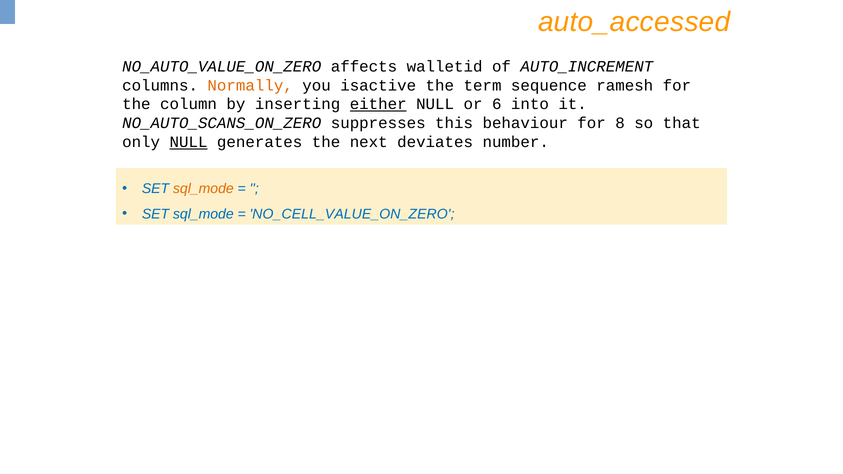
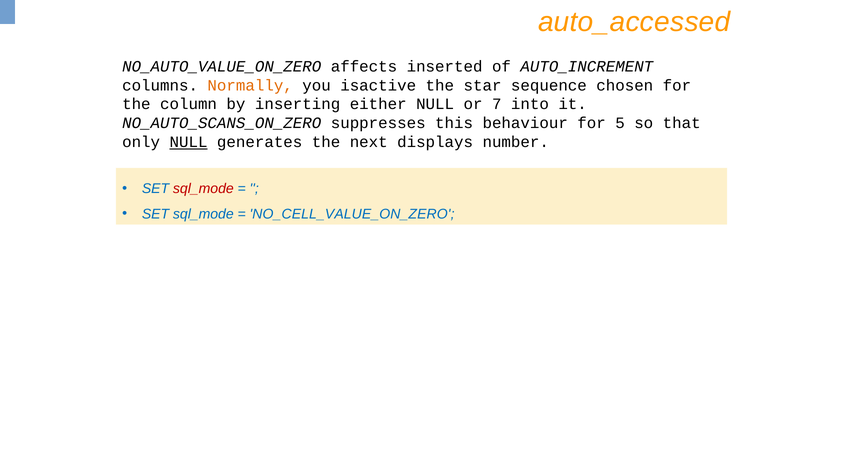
walletid: walletid -> inserted
term: term -> star
ramesh: ramesh -> chosen
either underline: present -> none
6: 6 -> 7
8: 8 -> 5
deviates: deviates -> displays
sql_mode at (203, 189) colour: orange -> red
